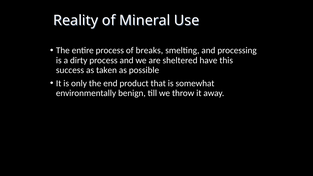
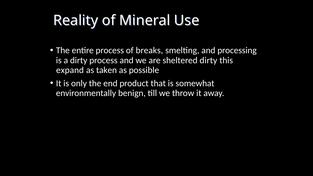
sheltered have: have -> dirty
success: success -> expand
